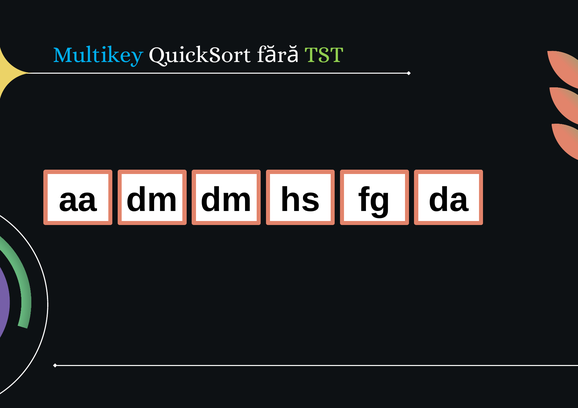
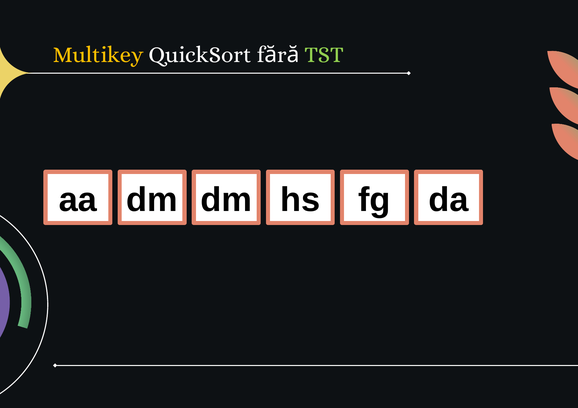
Multikey colour: light blue -> yellow
